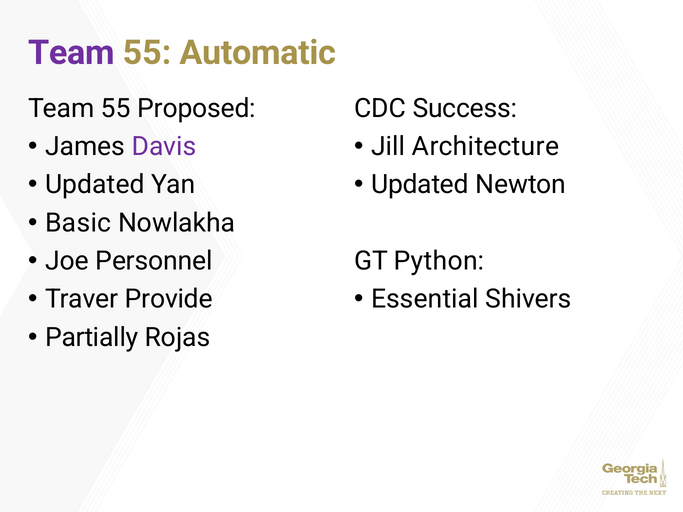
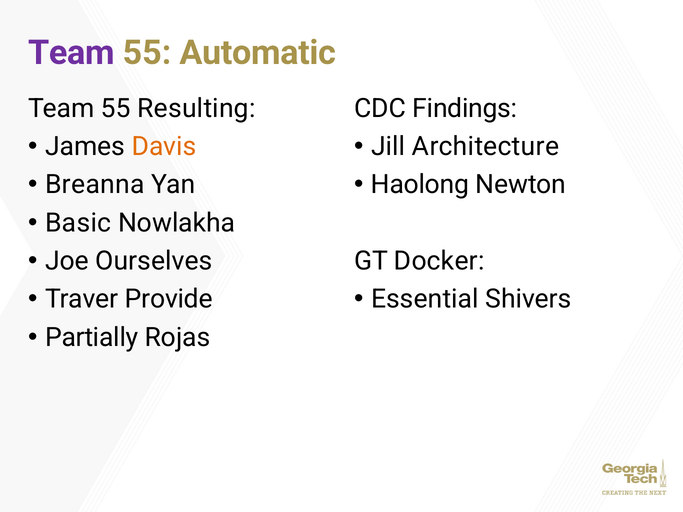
Proposed: Proposed -> Resulting
Success: Success -> Findings
Davis colour: purple -> orange
Updated at (95, 185): Updated -> Breanna
Updated at (420, 185): Updated -> Haolong
Personnel: Personnel -> Ourselves
Python: Python -> Docker
